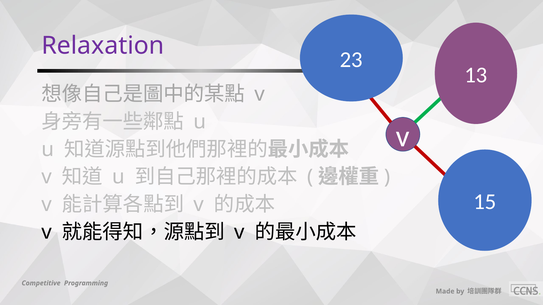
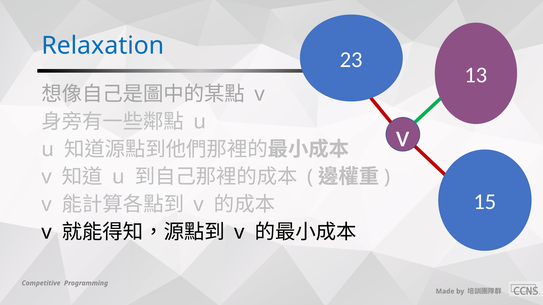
Relaxation colour: purple -> blue
